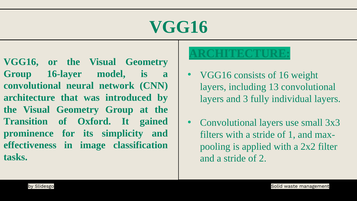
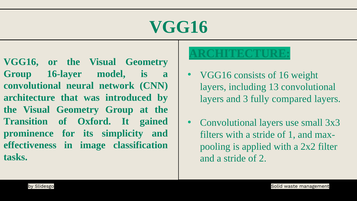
individual: individual -> compared
